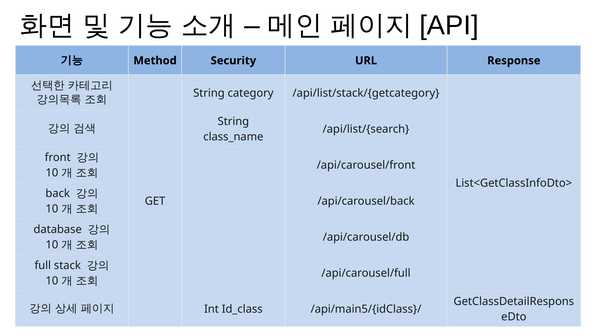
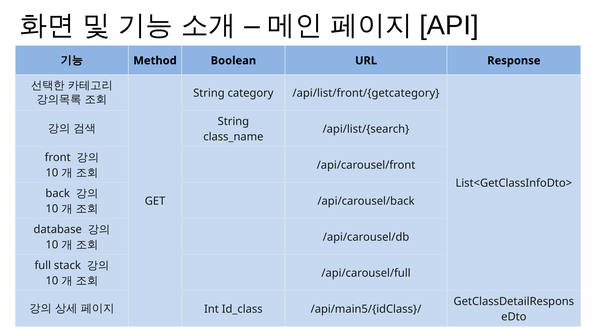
Security: Security -> Boolean
/api/list/stack/{getcategory: /api/list/stack/{getcategory -> /api/list/front/{getcategory
